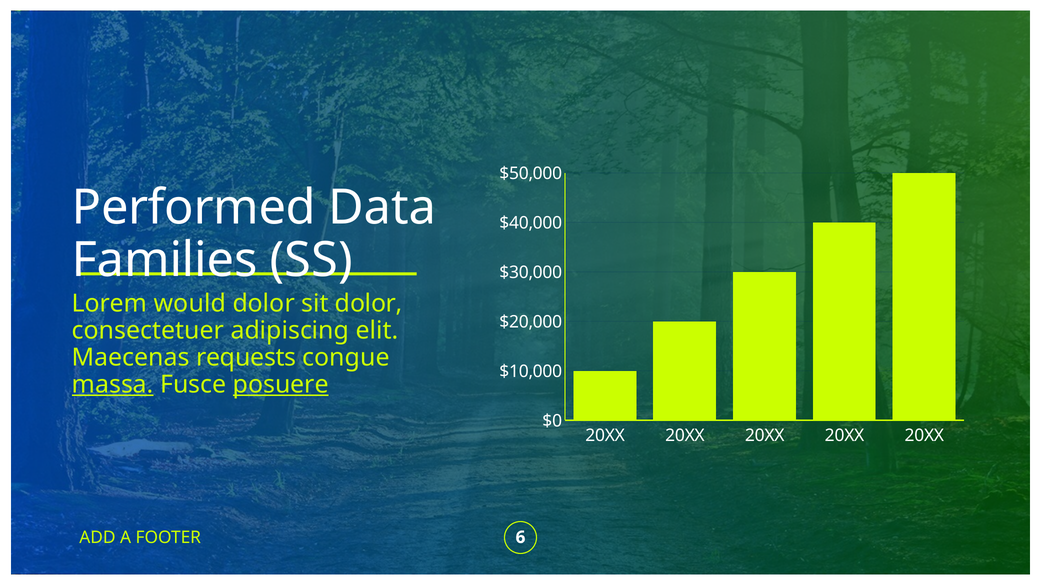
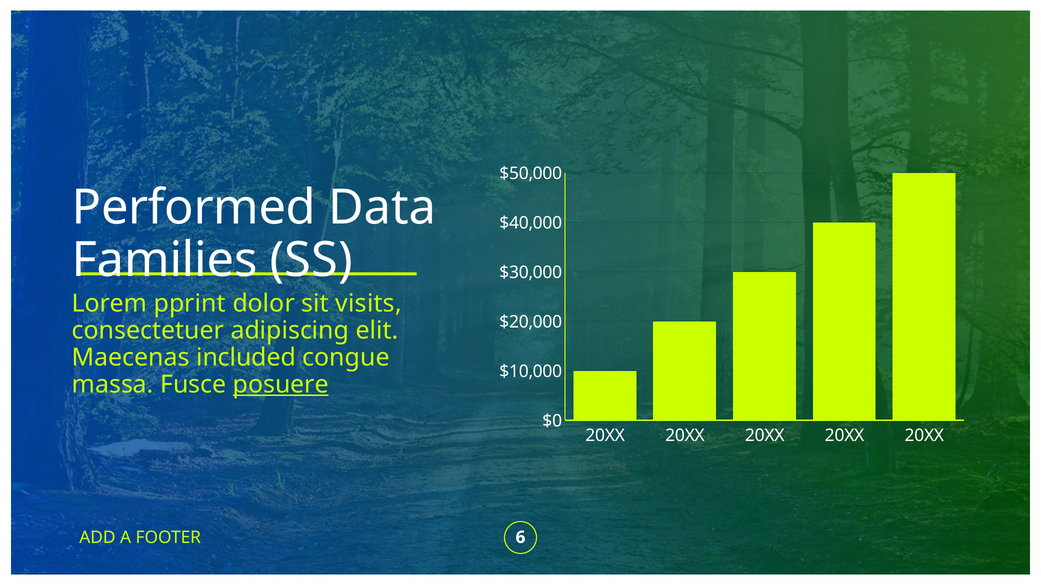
would: would -> pprint
sit dolor: dolor -> visits
requests: requests -> included
massa underline: present -> none
